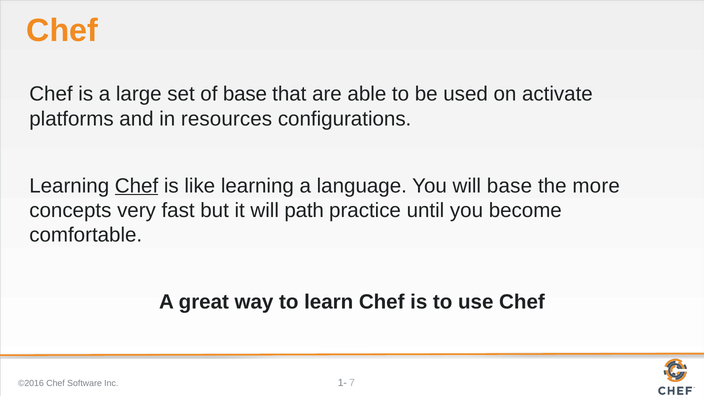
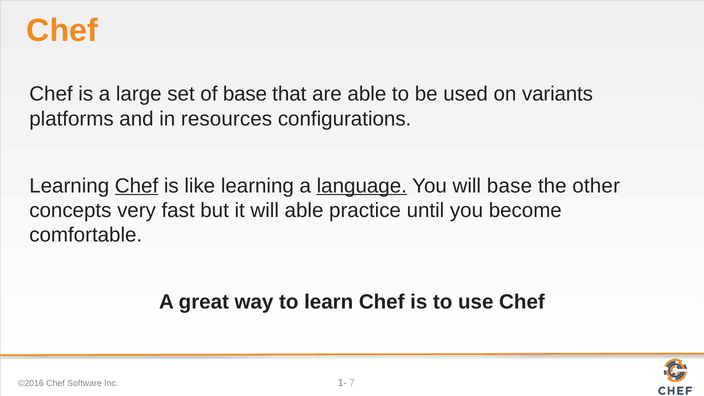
activate: activate -> variants
language underline: none -> present
more: more -> other
will path: path -> able
